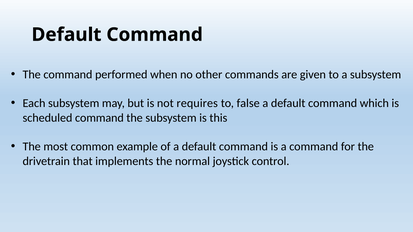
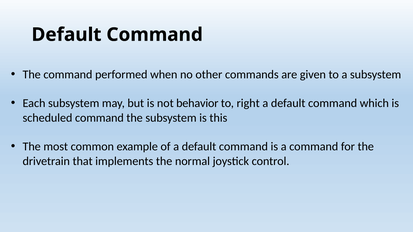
requires: requires -> behavior
false: false -> right
